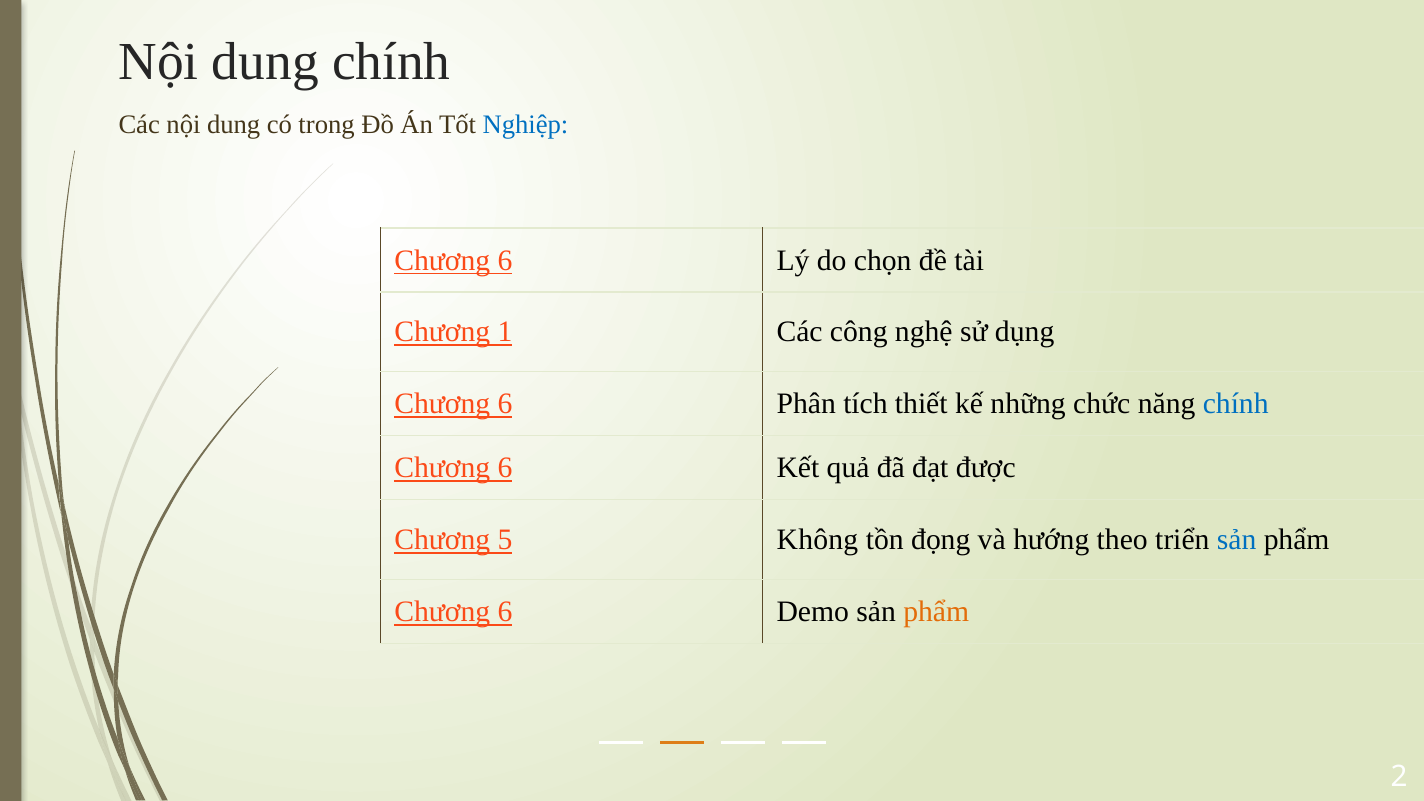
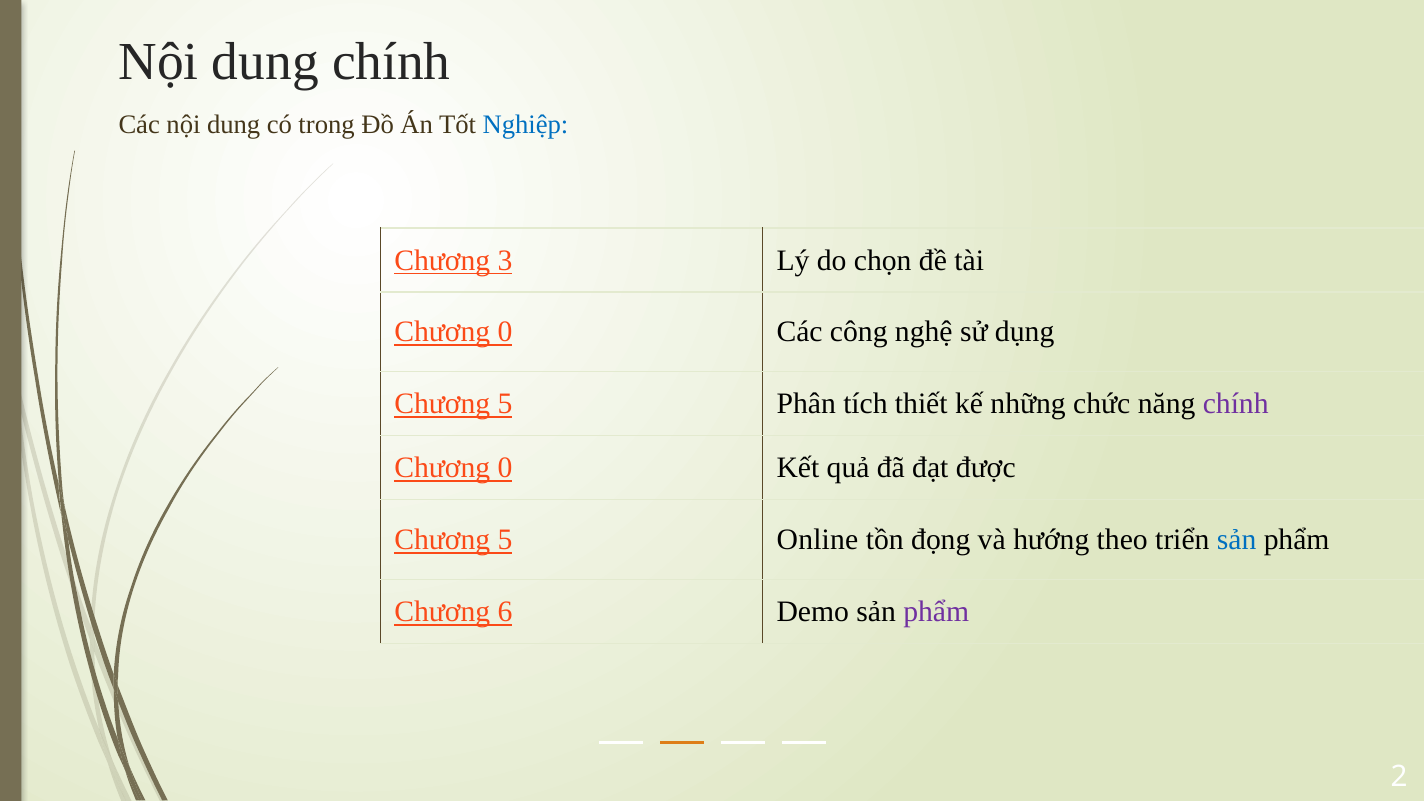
6 at (505, 260): 6 -> 3
1 at (505, 332): 1 -> 0
6 at (505, 404): 6 -> 5
chính at (1236, 404) colour: blue -> purple
6 at (505, 468): 6 -> 0
Không: Không -> Online
phẩm at (936, 612) colour: orange -> purple
